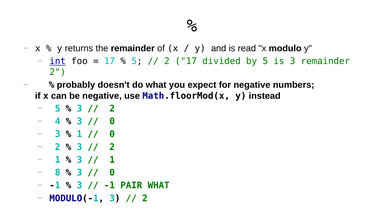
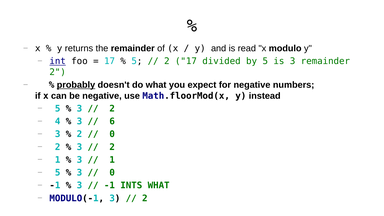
probably underline: none -> present
0 at (112, 121): 0 -> 6
1 at (79, 134): 1 -> 2
8 at (58, 173): 8 -> 5
PAIR: PAIR -> INTS
